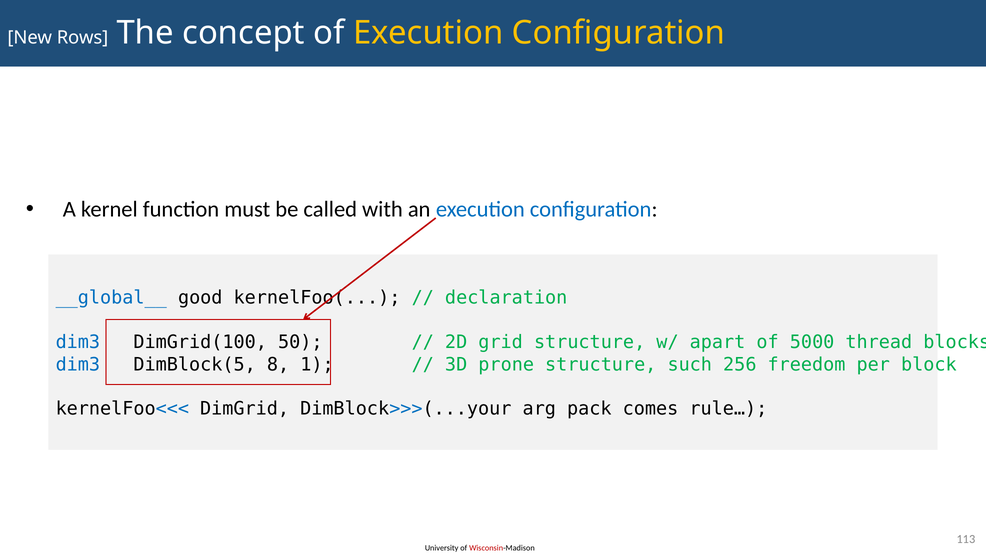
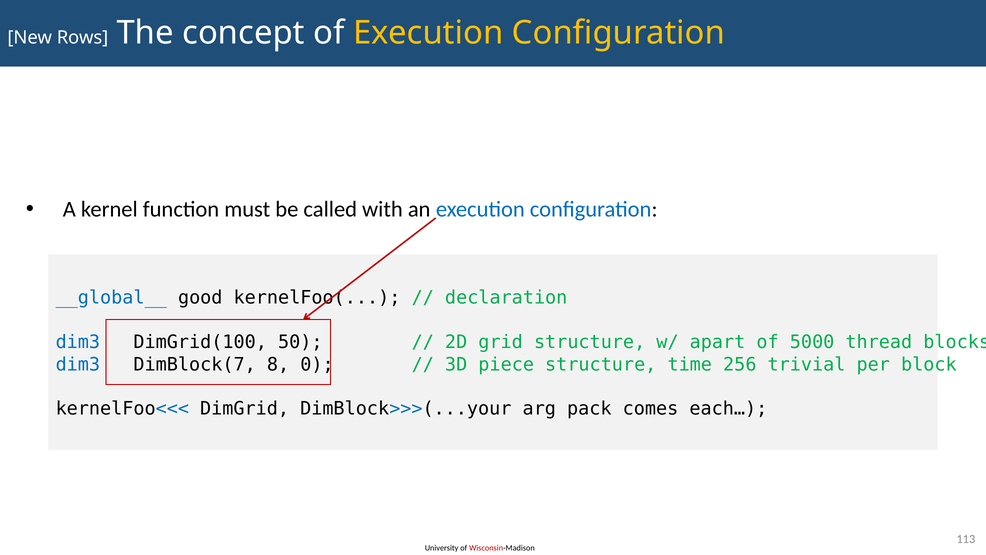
DimBlock(5: DimBlock(5 -> DimBlock(7
1: 1 -> 0
prone: prone -> piece
such: such -> time
freedom: freedom -> trivial
rule…: rule… -> each…
